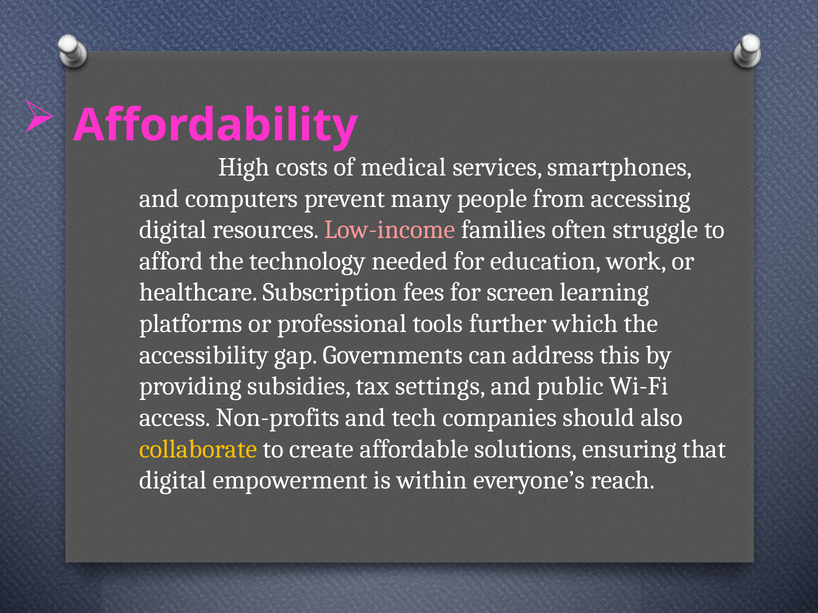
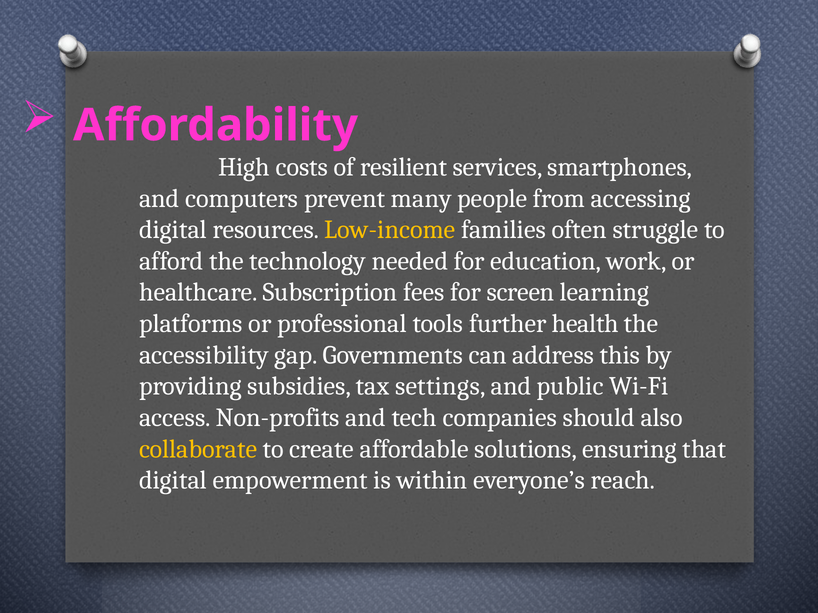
medical: medical -> resilient
Low-income colour: pink -> yellow
which: which -> health
